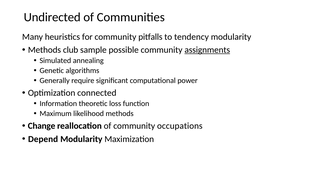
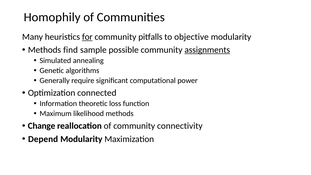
Undirected: Undirected -> Homophily
for underline: none -> present
tendency: tendency -> objective
club: club -> find
occupations: occupations -> connectivity
